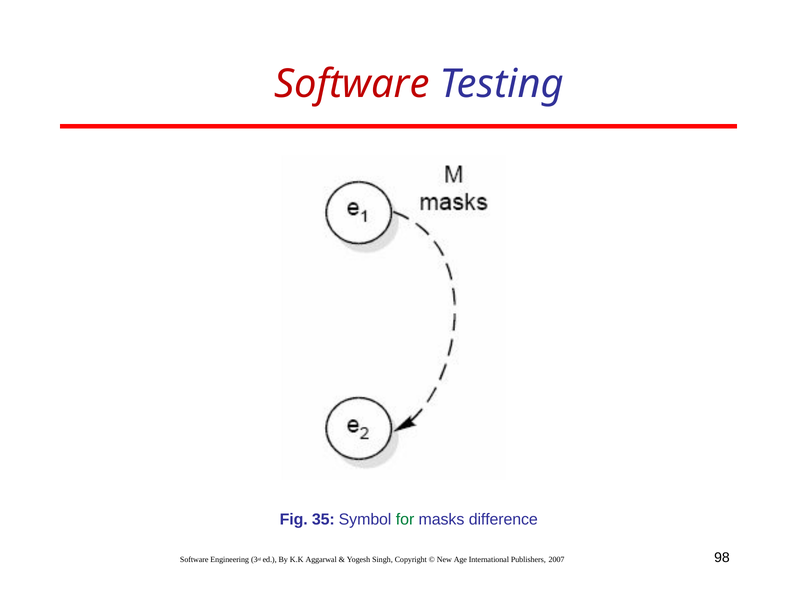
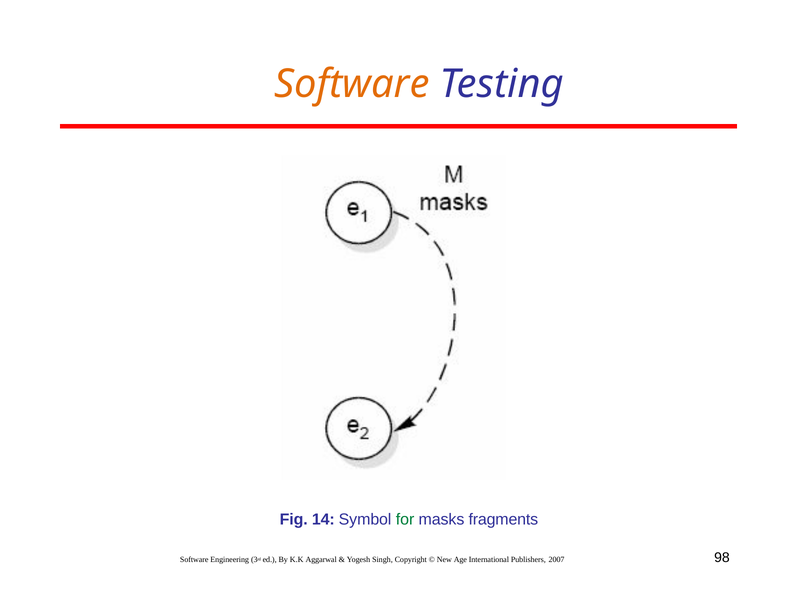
Software at (352, 84) colour: red -> orange
35: 35 -> 14
difference: difference -> fragments
